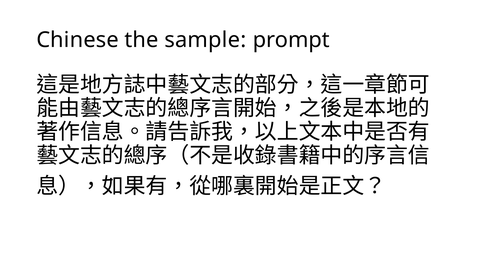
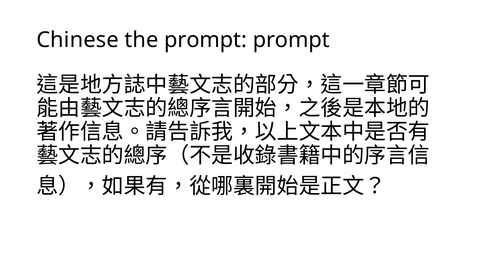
the sample: sample -> prompt
